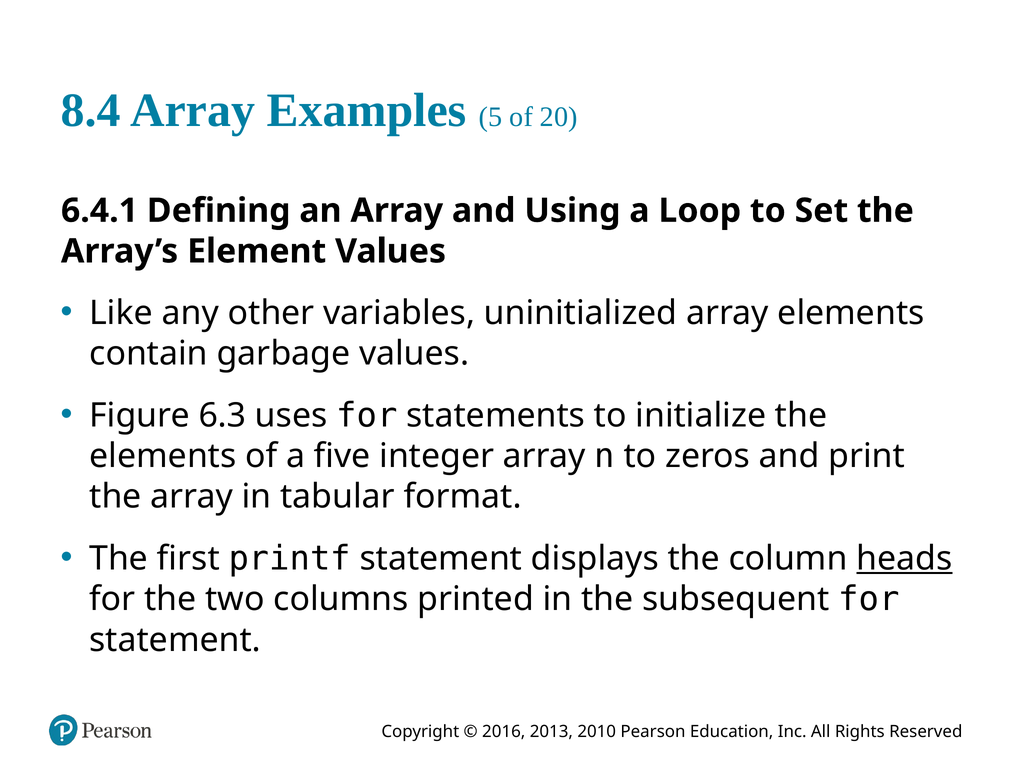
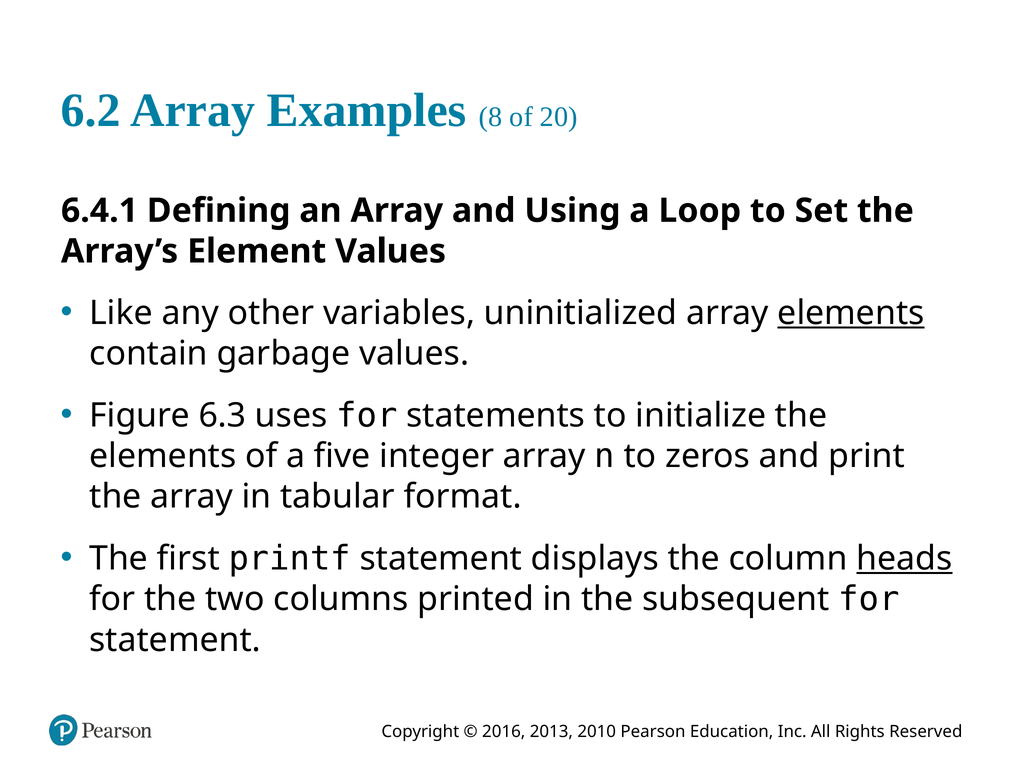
8.4: 8.4 -> 6.2
5: 5 -> 8
elements at (851, 313) underline: none -> present
